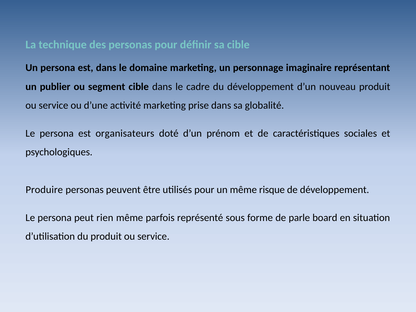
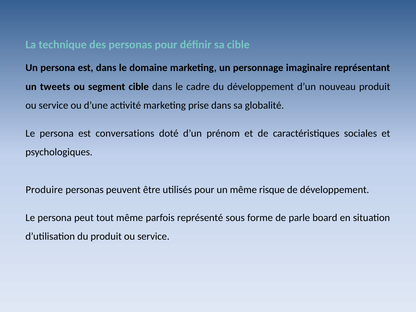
publier: publier -> tweets
organisateurs: organisateurs -> conversations
rien: rien -> tout
